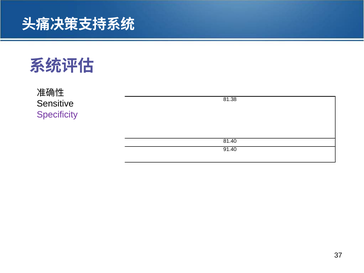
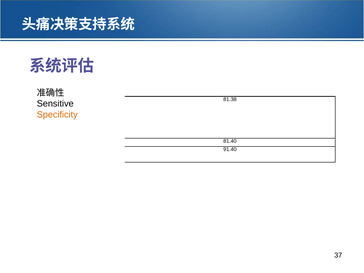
Specificity colour: purple -> orange
